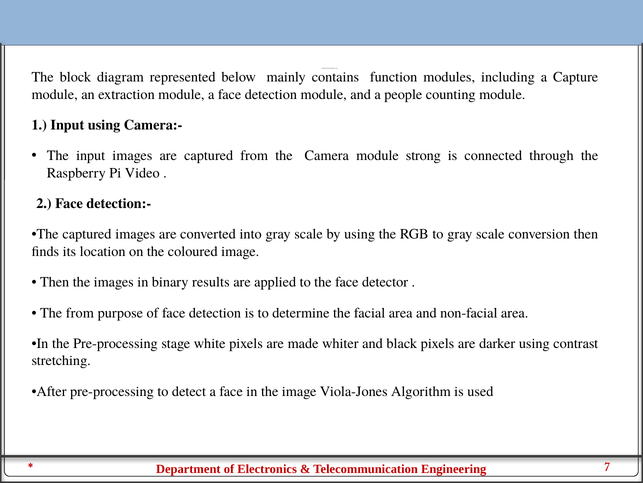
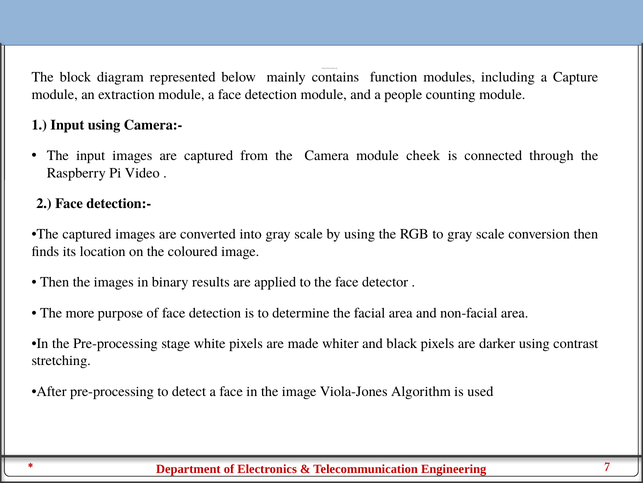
strong: strong -> cheek
The from: from -> more
